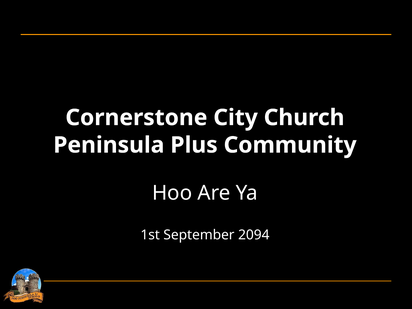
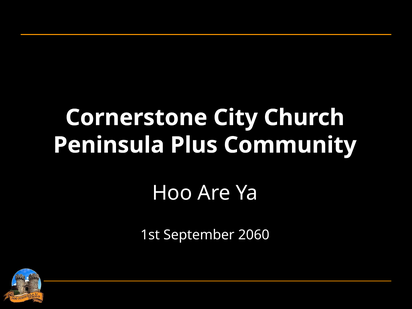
2094: 2094 -> 2060
